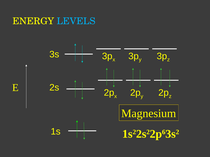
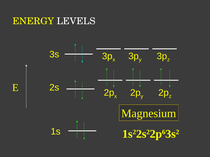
LEVELS colour: light blue -> white
